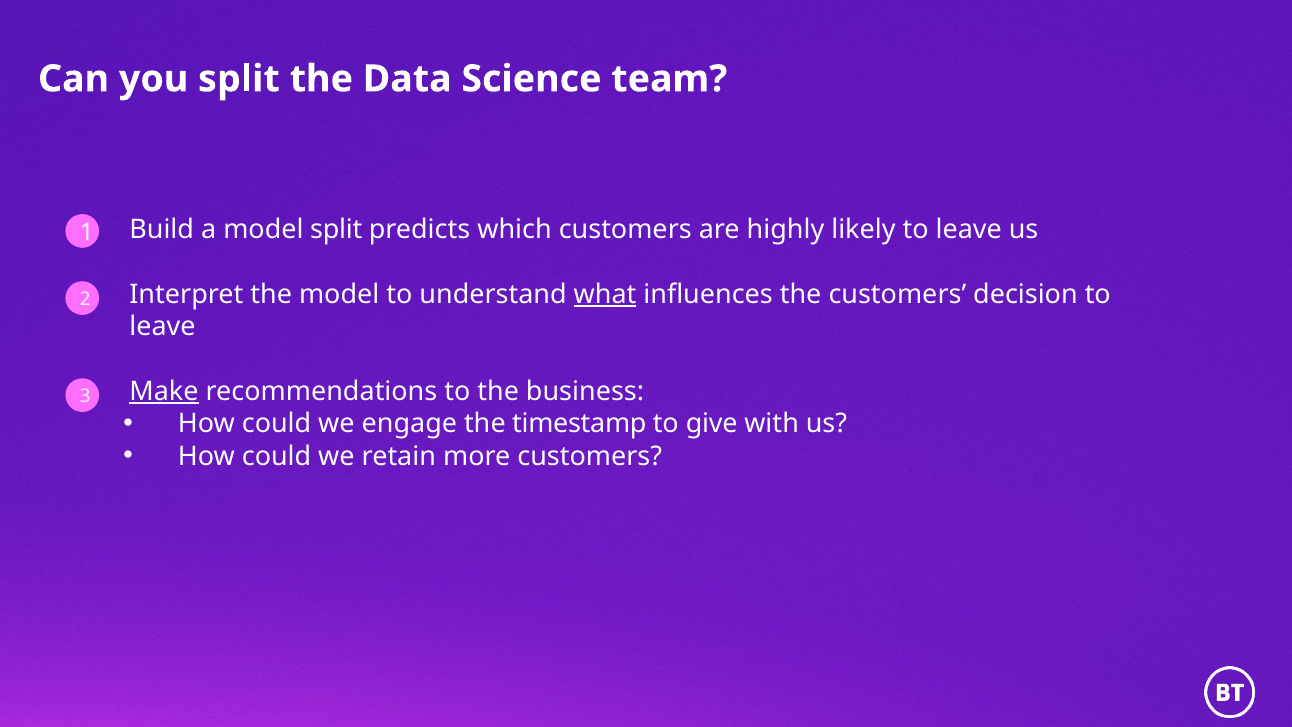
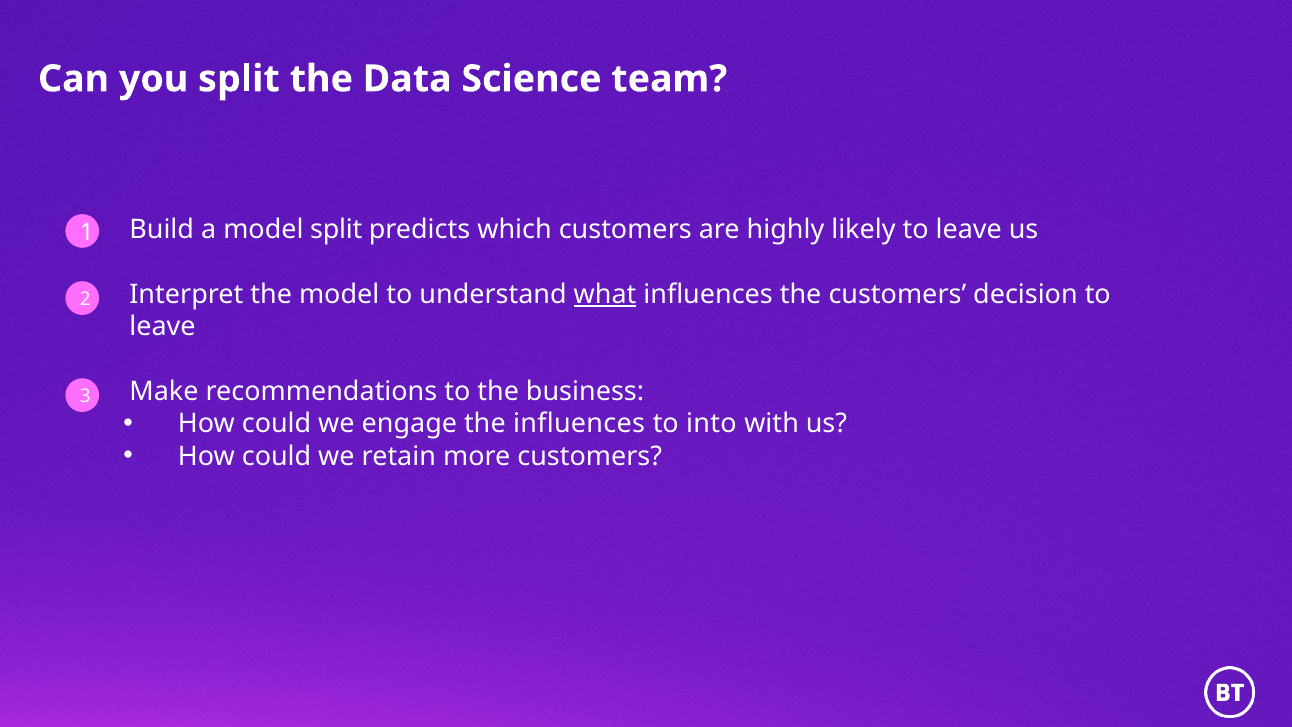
Make underline: present -> none
the timestamp: timestamp -> influences
give: give -> into
